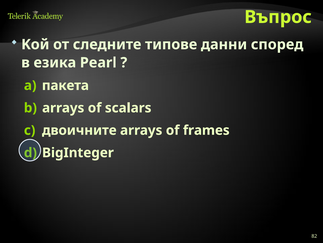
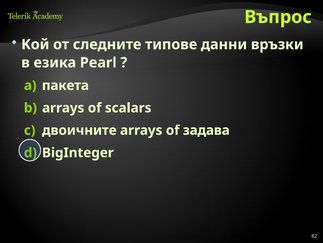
според: според -> връзки
frames: frames -> задава
